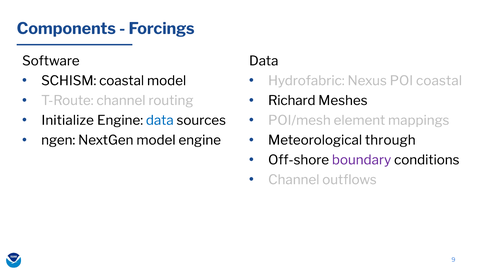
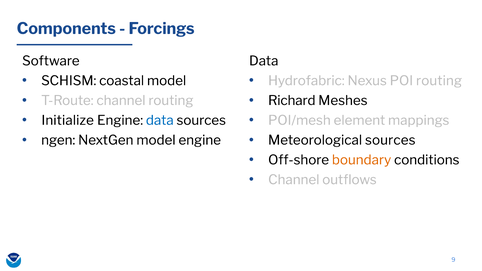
POI coastal: coastal -> routing
Meteorological through: through -> sources
boundary colour: purple -> orange
